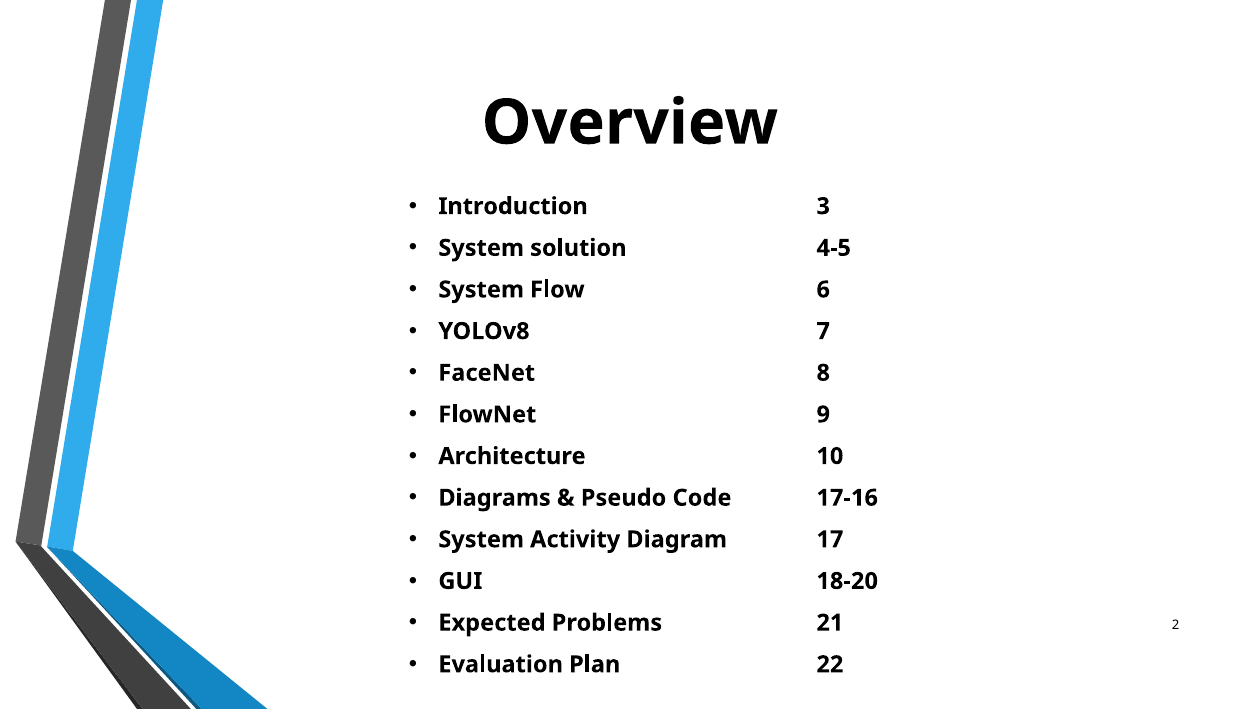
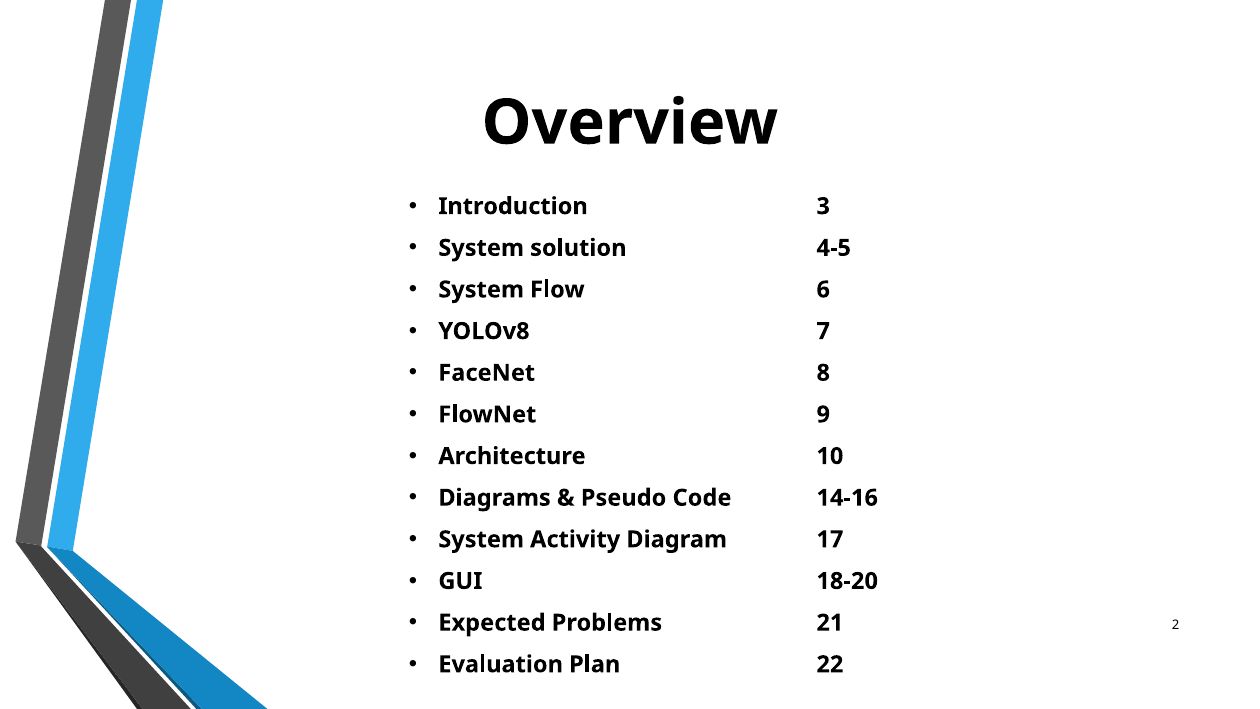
17-16: 17-16 -> 14-16
